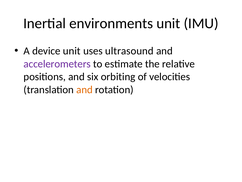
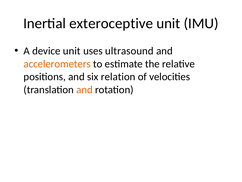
environments: environments -> exteroceptive
accelerometers colour: purple -> orange
orbiting: orbiting -> relation
